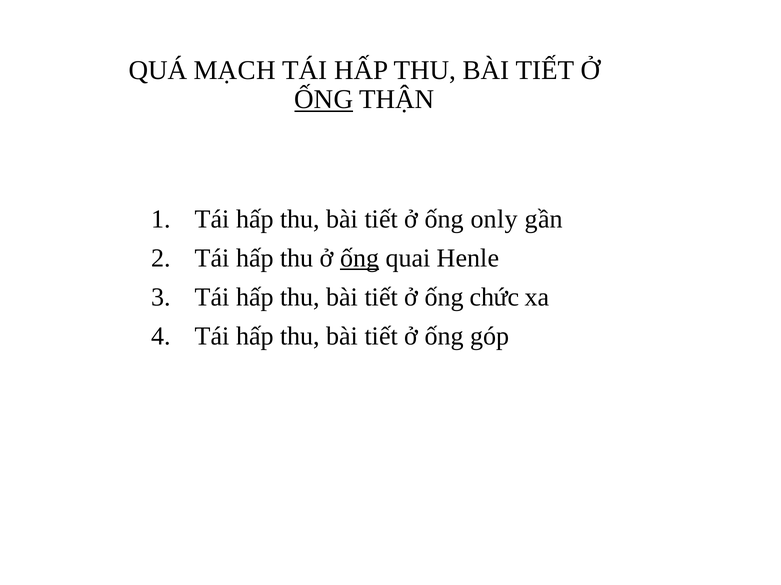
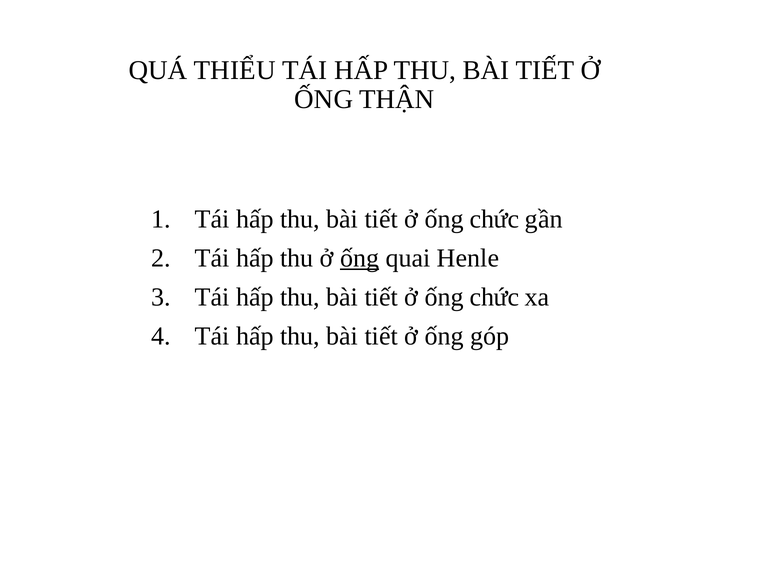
MẠCH: MẠCH -> THIỂU
ỐNG at (324, 100) underline: present -> none
only at (494, 220): only -> chức
